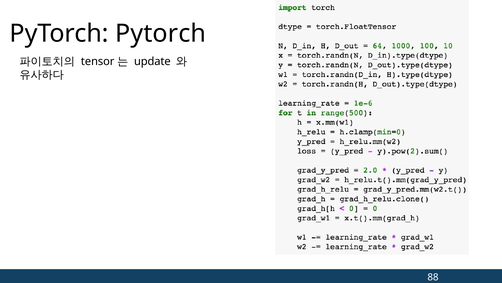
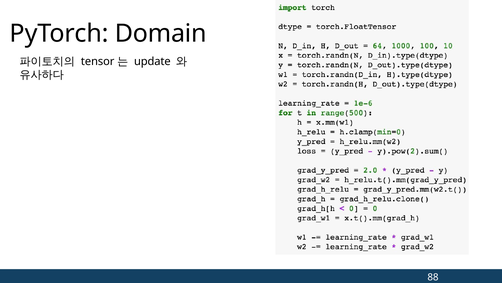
PyTorch Pytorch: Pytorch -> Domain
